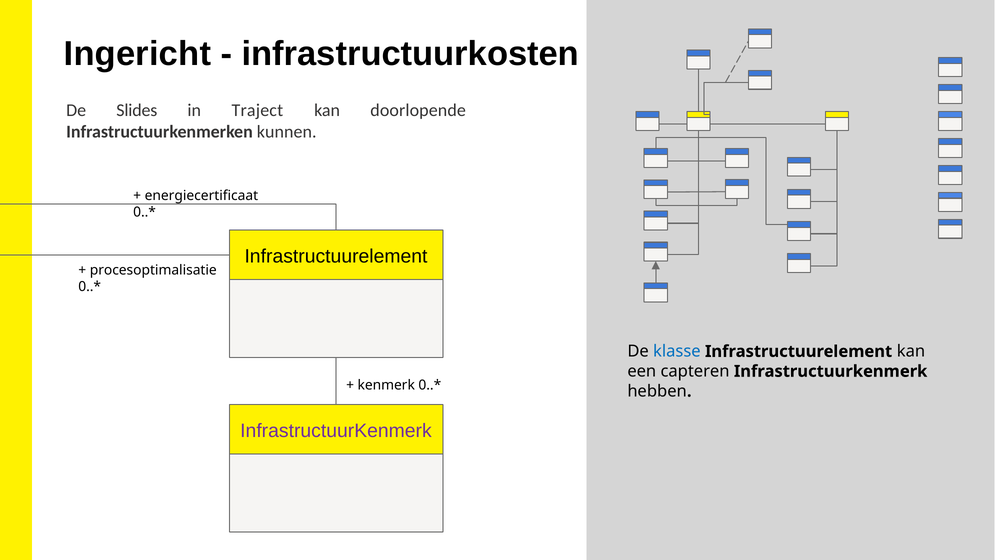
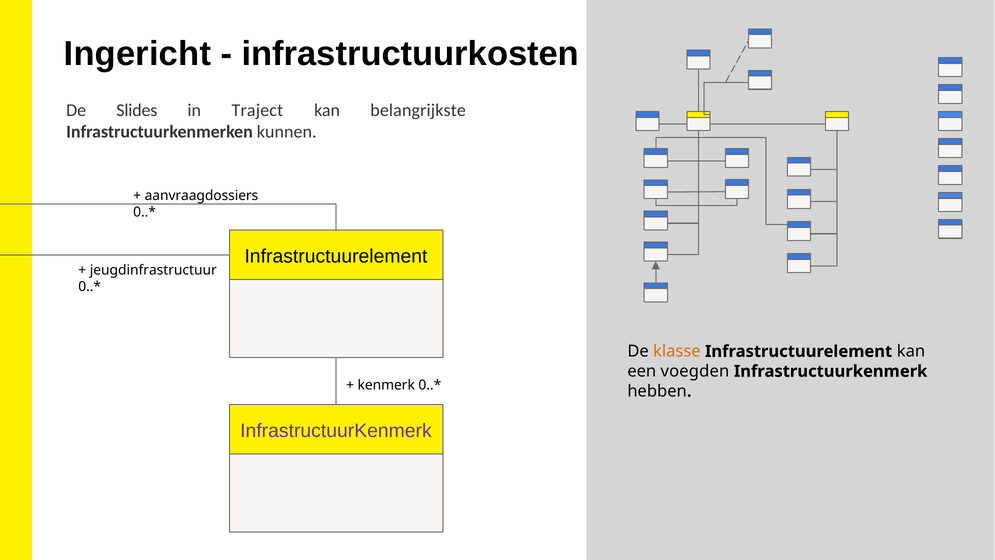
doorlopende: doorlopende -> belangrijkste
energiecertificaat: energiecertificaat -> aanvraagdossiers
procesoptimalisatie: procesoptimalisatie -> jeugdinfrastructuur
klasse colour: blue -> orange
capteren: capteren -> voegden
